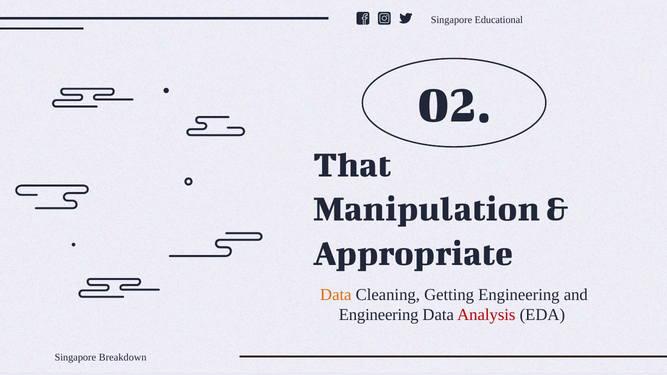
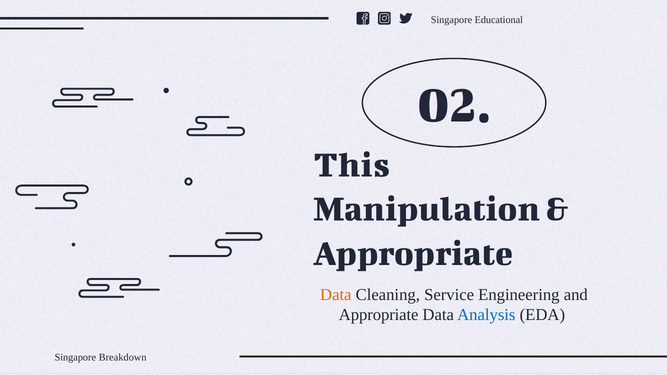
That: That -> This
Getting: Getting -> Service
Engineering at (379, 315): Engineering -> Appropriate
Analysis colour: red -> blue
